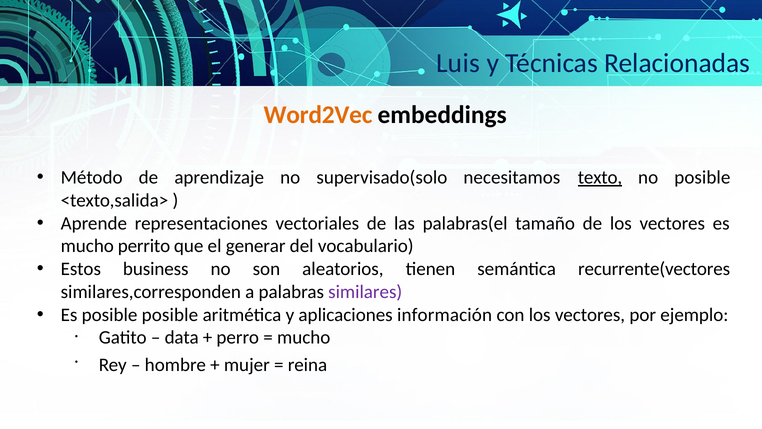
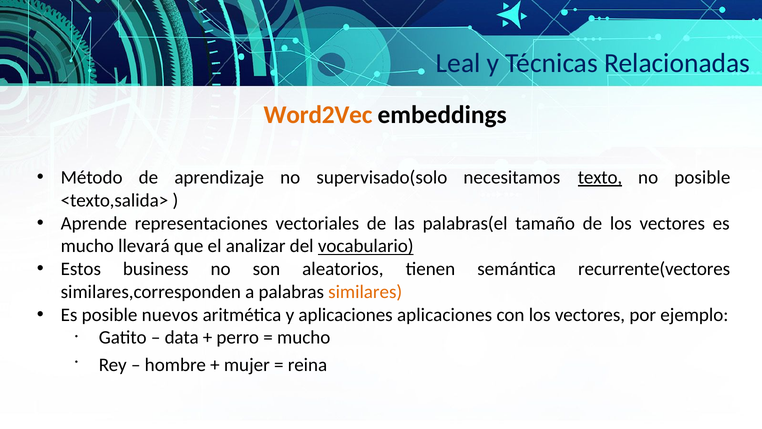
Luis: Luis -> Leal
perrito: perrito -> llevará
generar: generar -> analizar
vocabulario underline: none -> present
similares colour: purple -> orange
posible posible: posible -> nuevos
aplicaciones información: información -> aplicaciones
